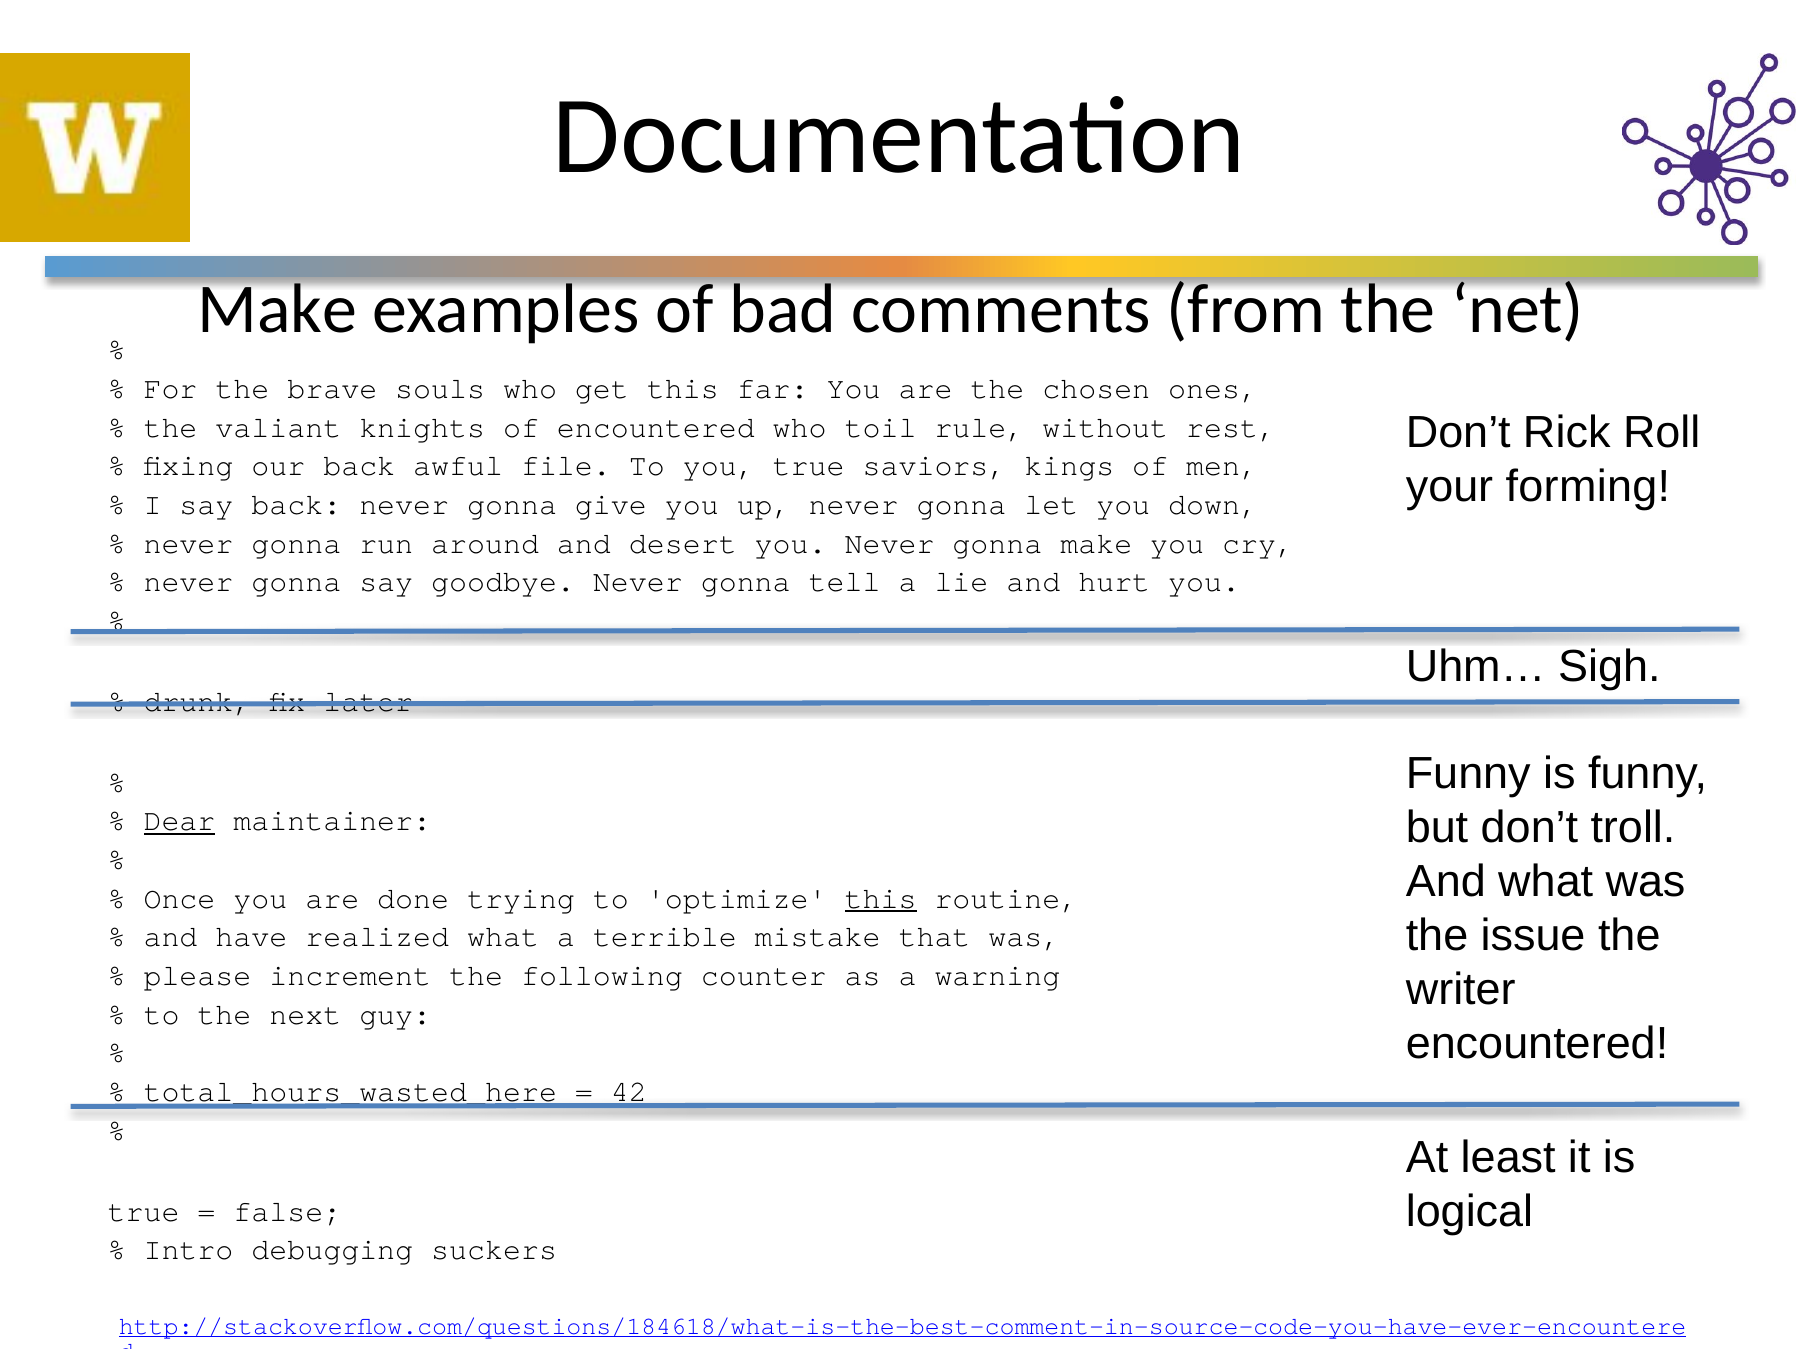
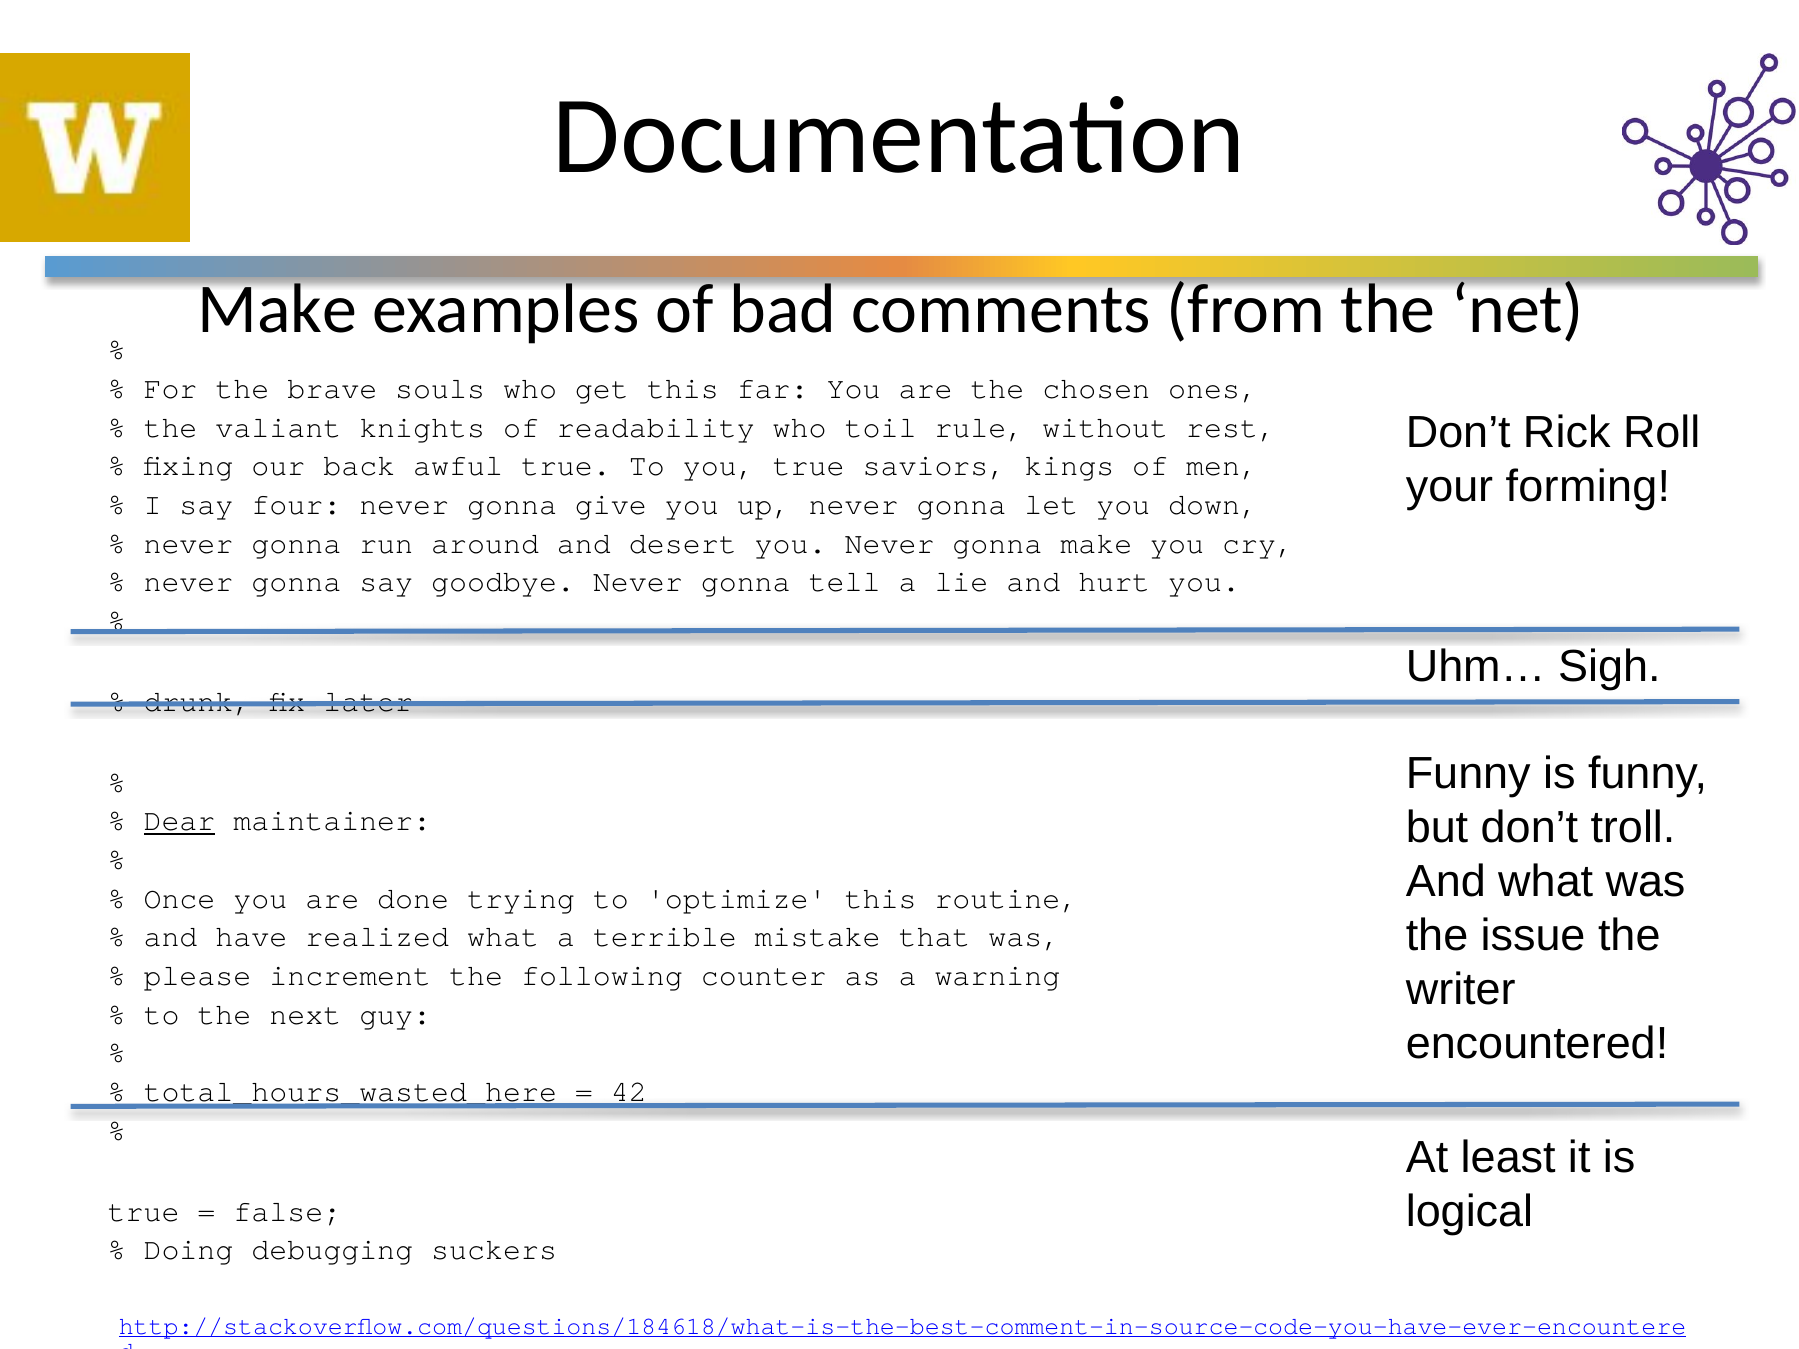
of encountered: encountered -> readability
awful file: file -> true
say back: back -> four
this at (881, 899) underline: present -> none
Intro: Intro -> Doing
